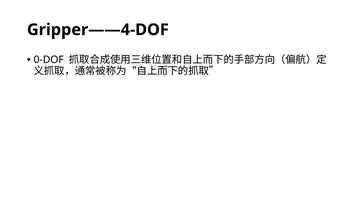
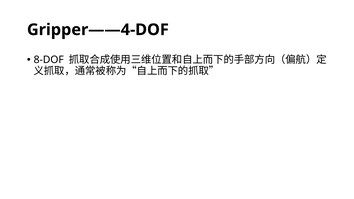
0-DOF: 0-DOF -> 8-DOF
